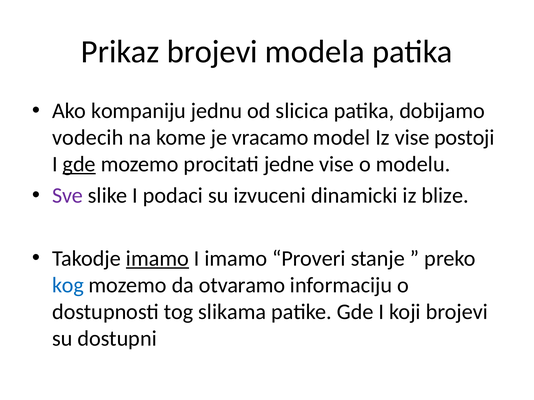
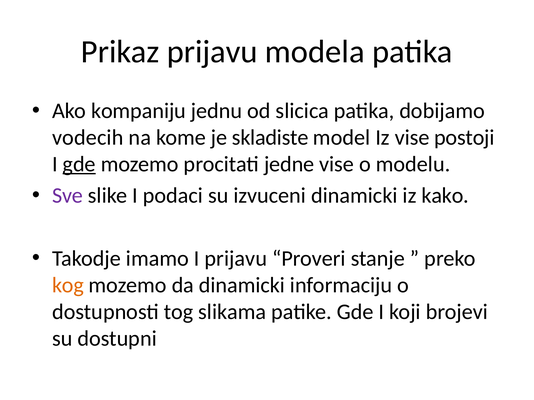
Prikaz brojevi: brojevi -> prijavu
vracamo: vracamo -> skladiste
blize: blize -> kako
imamo at (157, 259) underline: present -> none
I imamo: imamo -> prijavu
kog colour: blue -> orange
da otvaramo: otvaramo -> dinamicki
